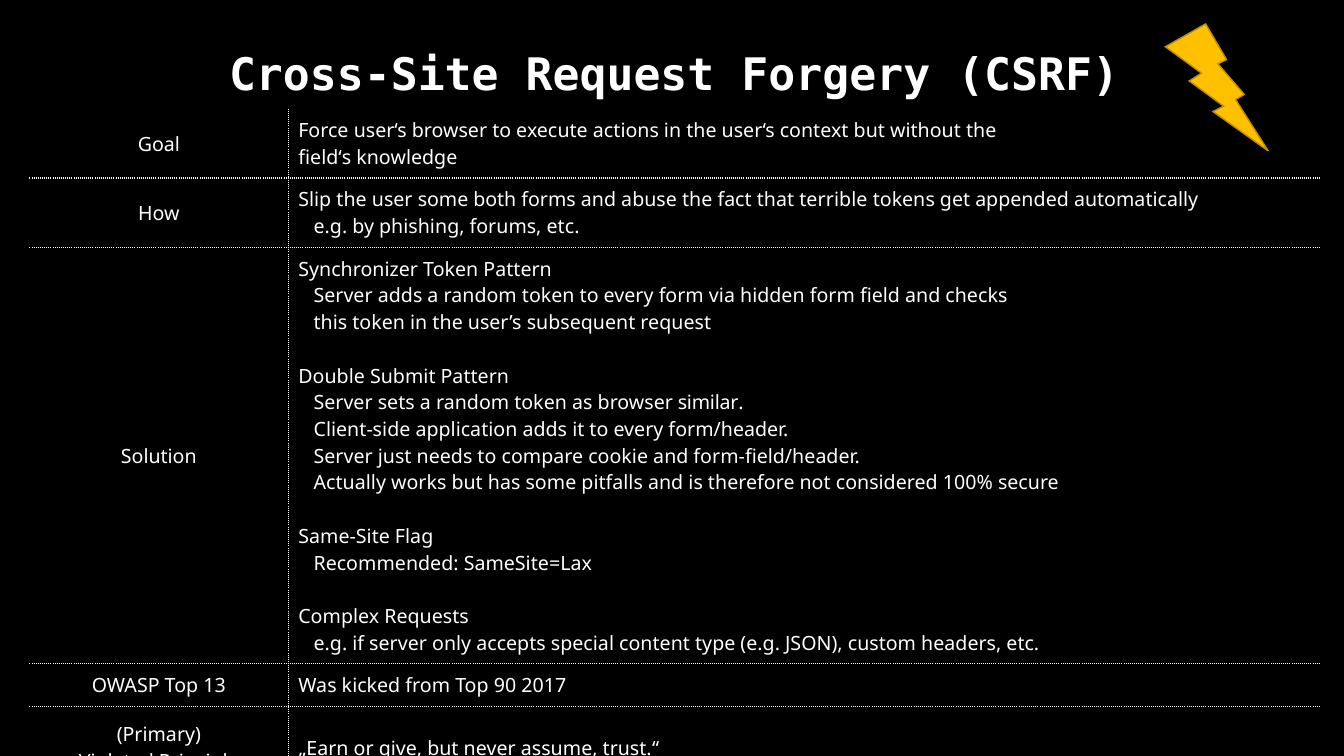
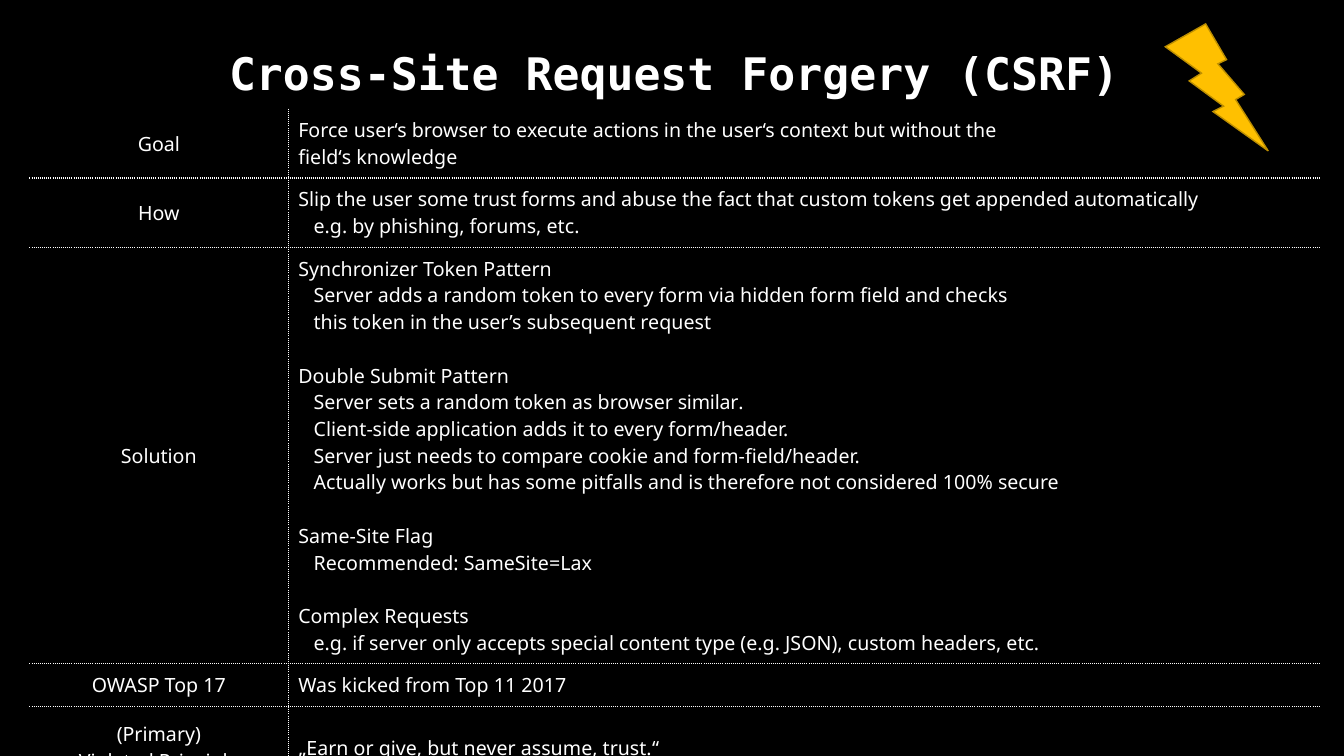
both: both -> trust
that terrible: terrible -> custom
13: 13 -> 17
90: 90 -> 11
